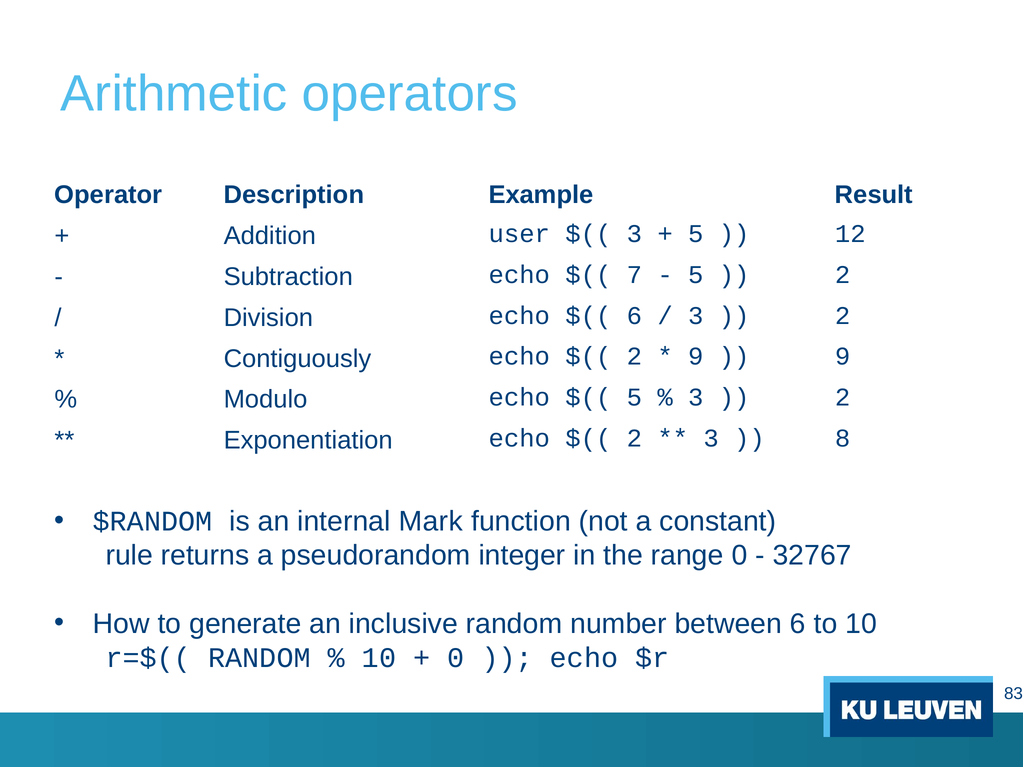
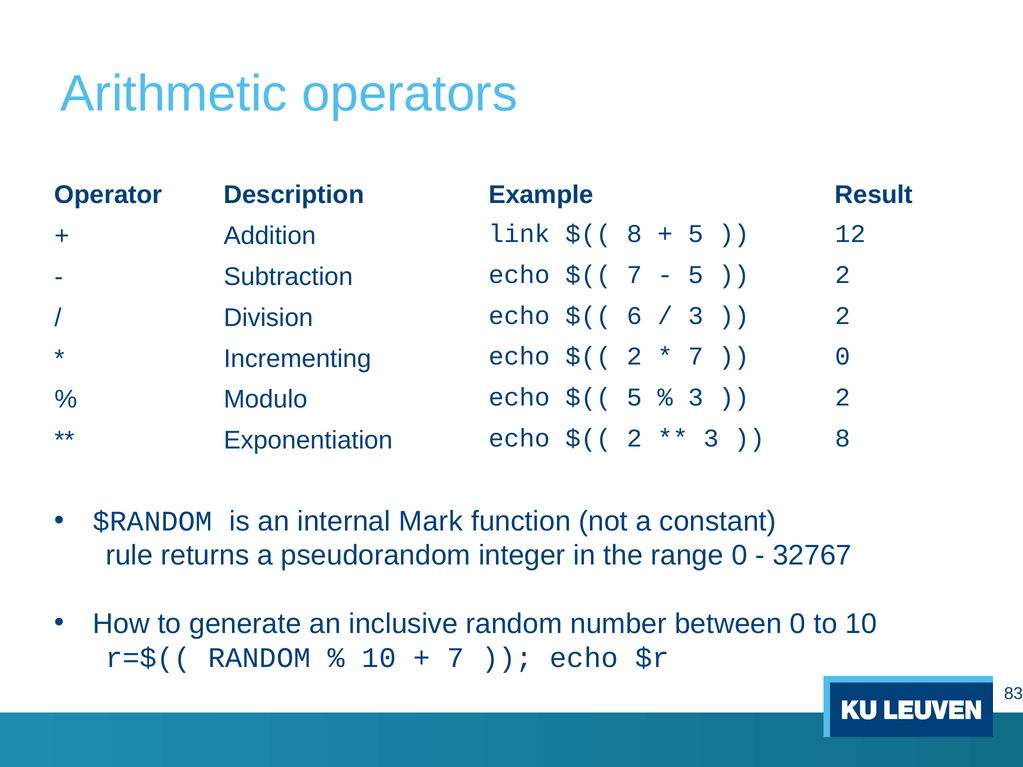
user: user -> link
3 at (634, 234): 3 -> 8
Contiguously: Contiguously -> Incrementing
9 at (696, 357): 9 -> 7
9 at (843, 357): 9 -> 0
between 6: 6 -> 0
0 at (456, 658): 0 -> 7
